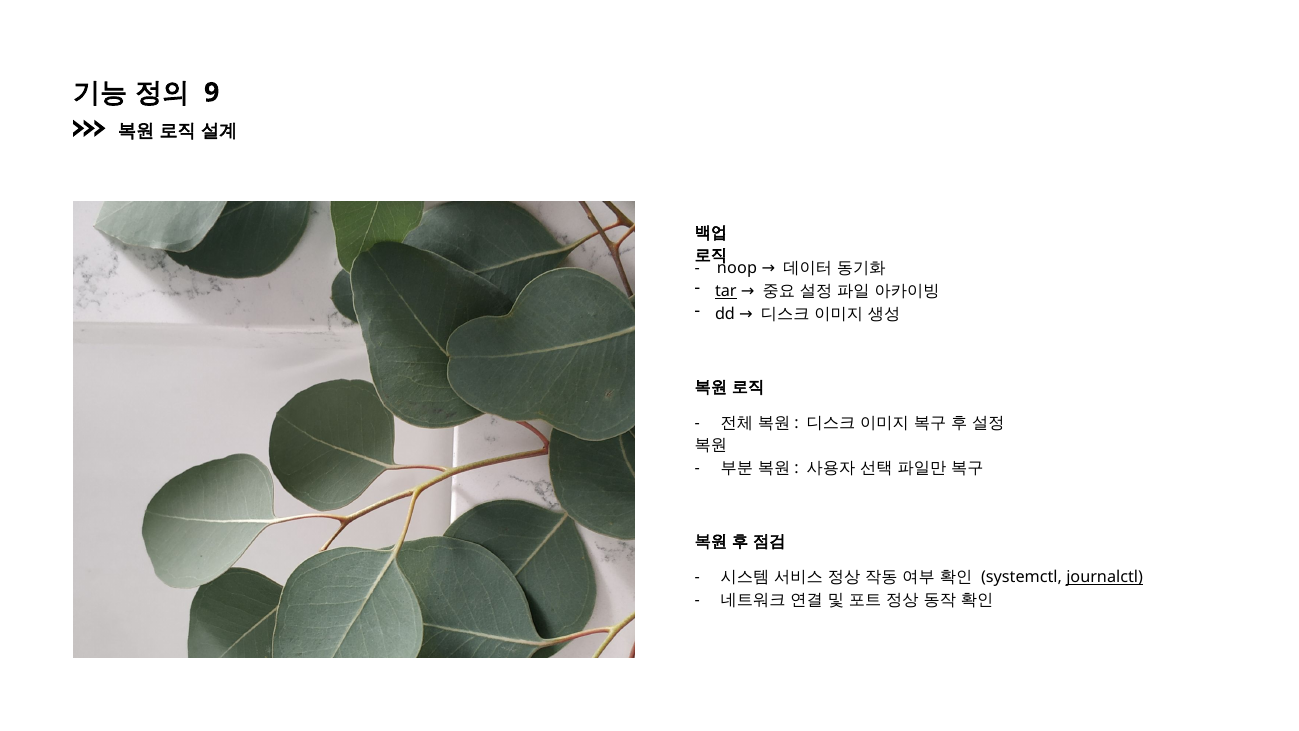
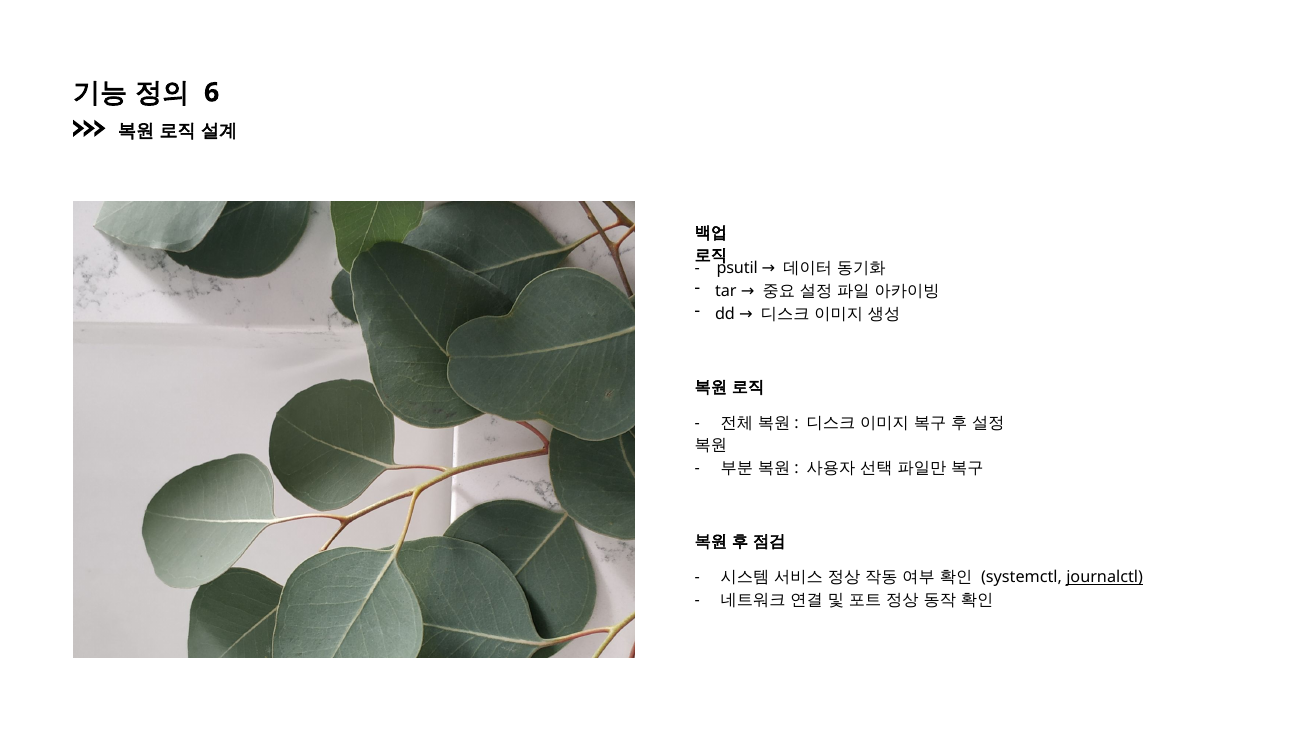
9: 9 -> 6
noop: noop -> psutil
tar underline: present -> none
